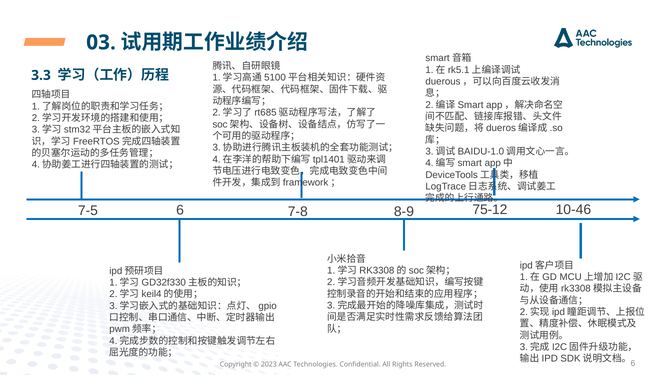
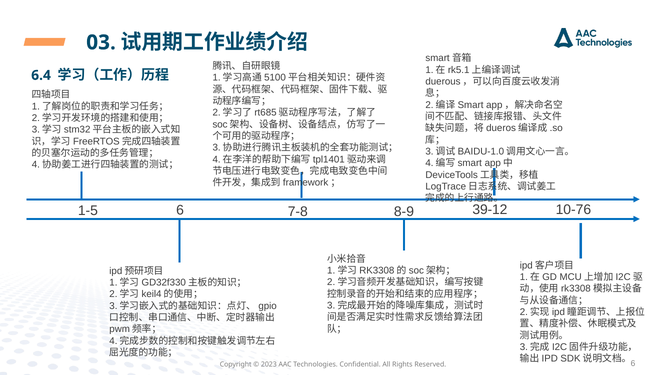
3.3: 3.3 -> 6.4
10-46: 10-46 -> 10-76
7-5: 7-5 -> 1-5
75-12: 75-12 -> 39-12
